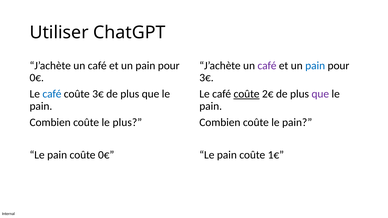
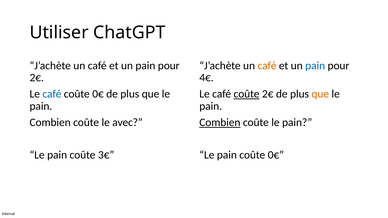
café at (267, 66) colour: purple -> orange
0€ at (37, 78): 0€ -> 2€
3€ at (206, 78): 3€ -> 4€
3€ at (98, 94): 3€ -> 0€
que at (320, 94) colour: purple -> orange
le plus: plus -> avec
Combien at (220, 123) underline: none -> present
coûte 0€: 0€ -> 3€
pain coûte 1€: 1€ -> 0€
